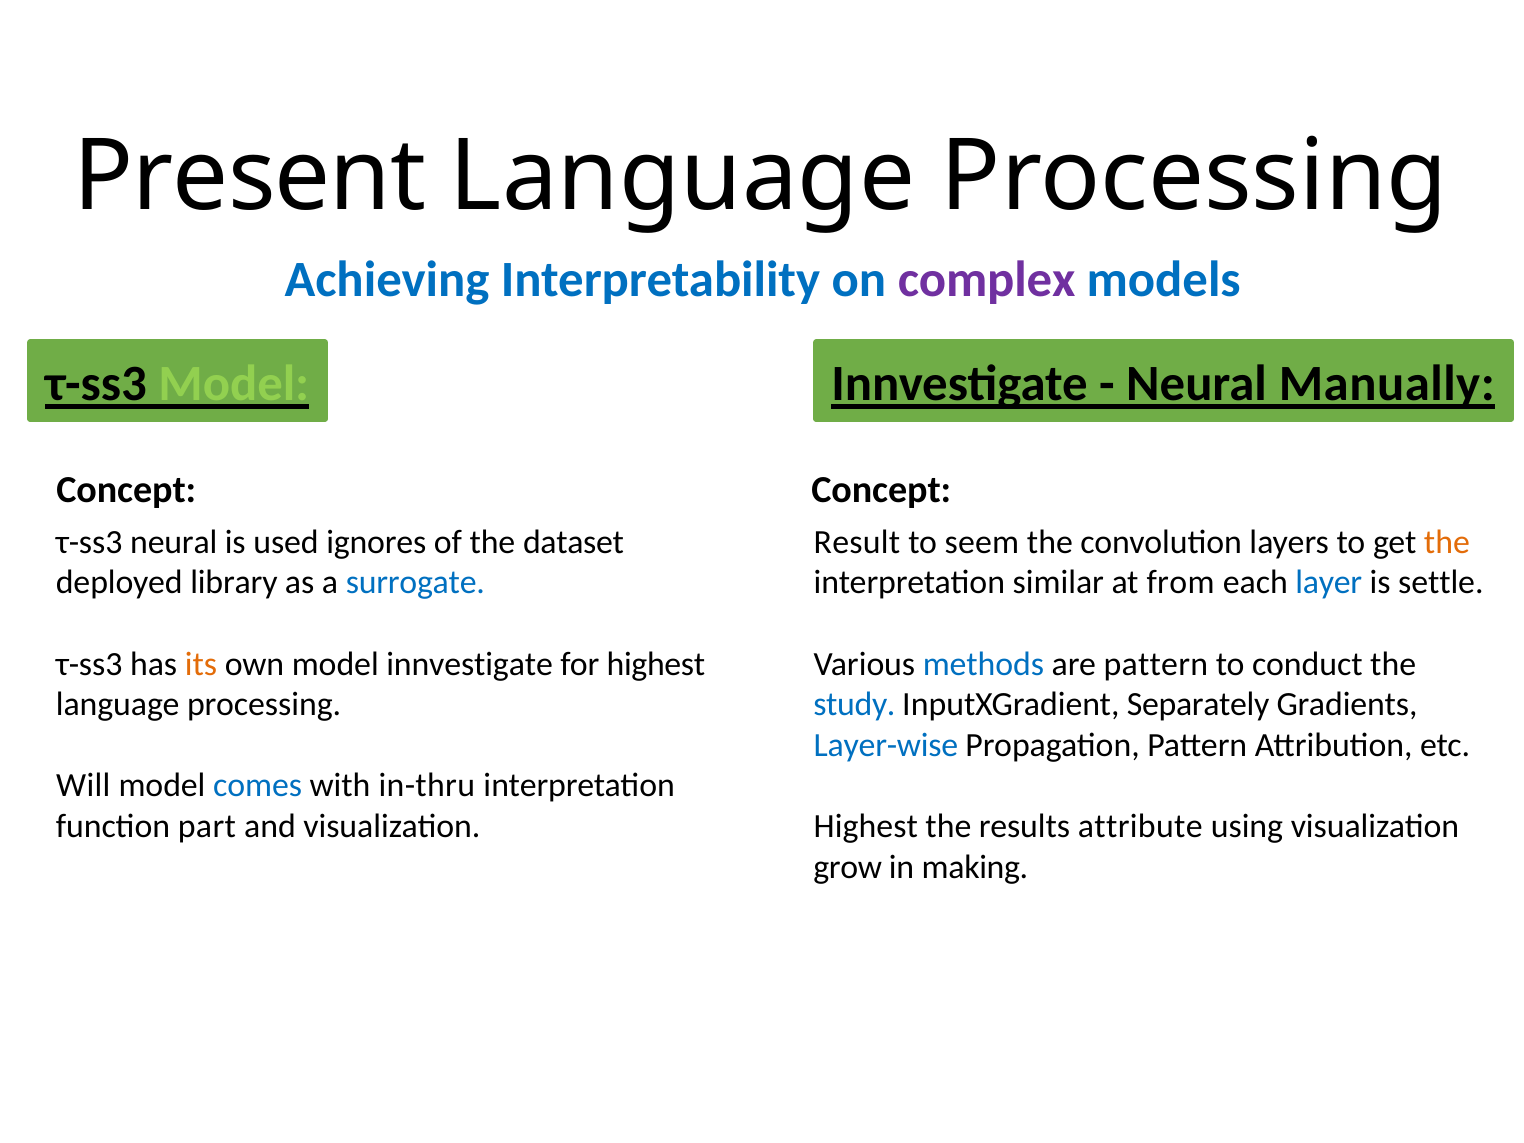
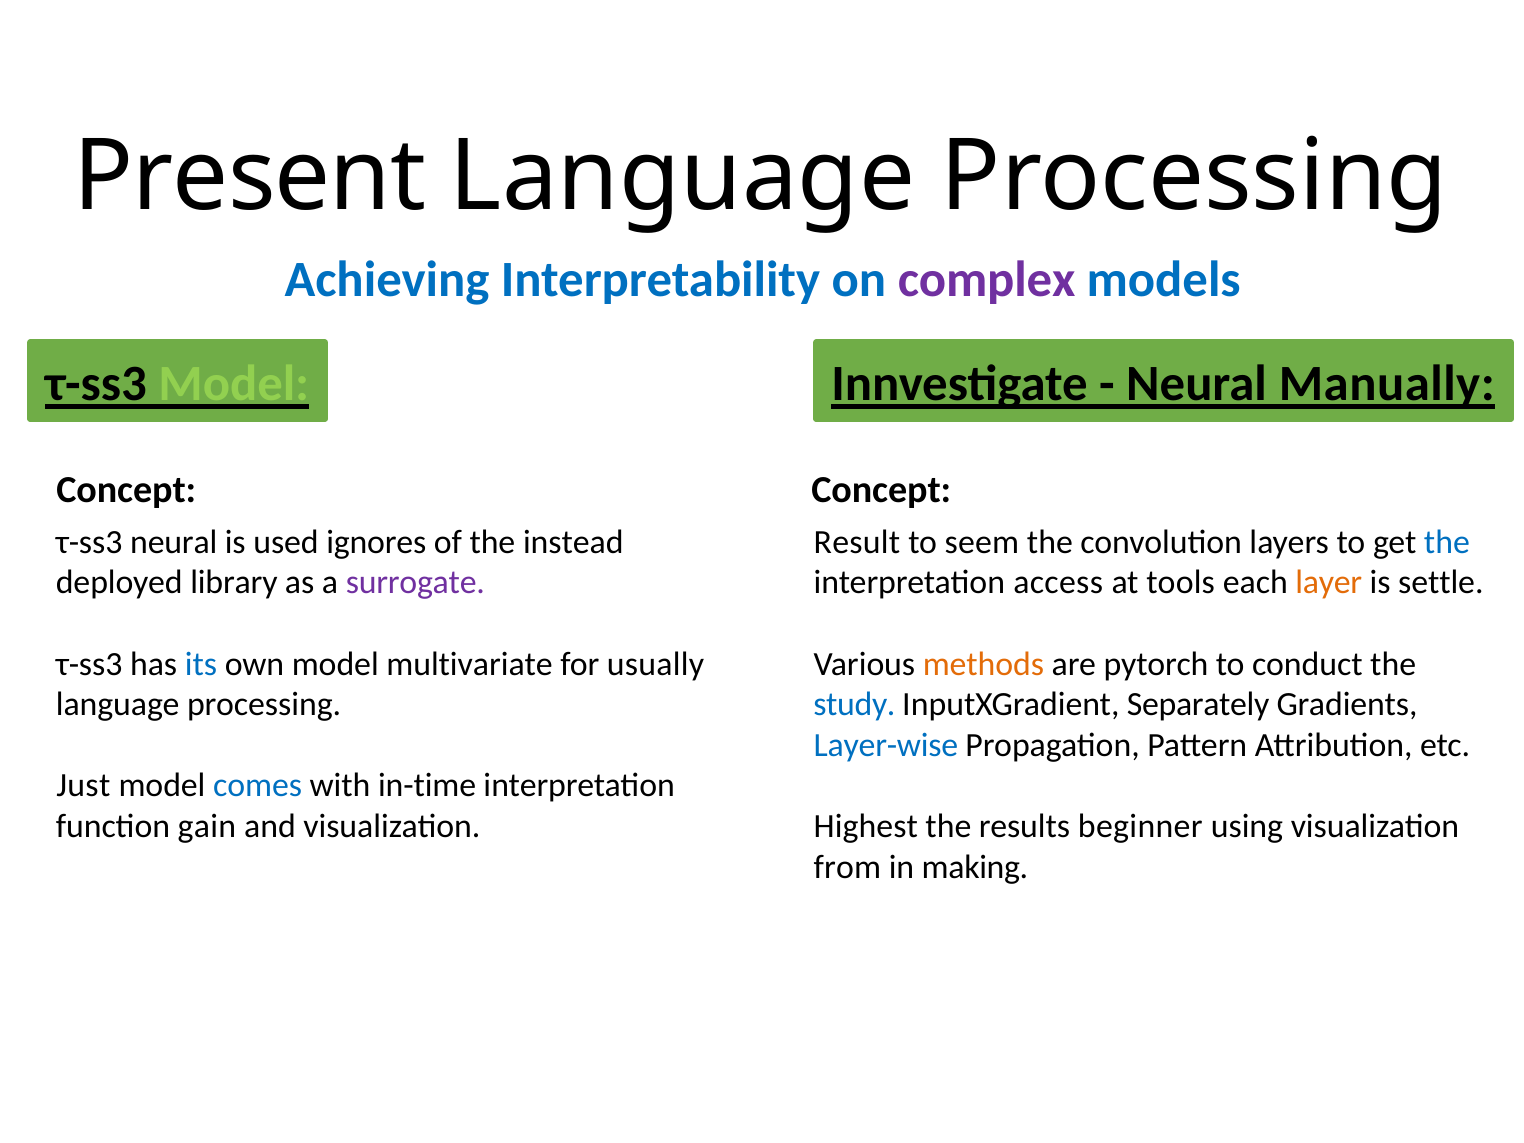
the at (1447, 542) colour: orange -> blue
dataset: dataset -> instead
surrogate colour: blue -> purple
similar: similar -> access
from: from -> tools
layer colour: blue -> orange
its colour: orange -> blue
own model innvestigate: innvestigate -> multivariate
for highest: highest -> usually
methods colour: blue -> orange
are pattern: pattern -> pytorch
Will: Will -> Just
in-thru: in-thru -> in-time
part: part -> gain
attribute: attribute -> beginner
grow: grow -> from
